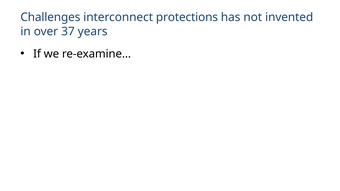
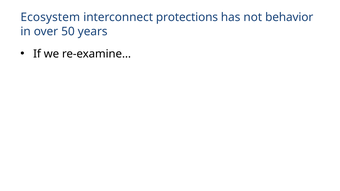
Challenges: Challenges -> Ecosystem
invented: invented -> behavior
37: 37 -> 50
